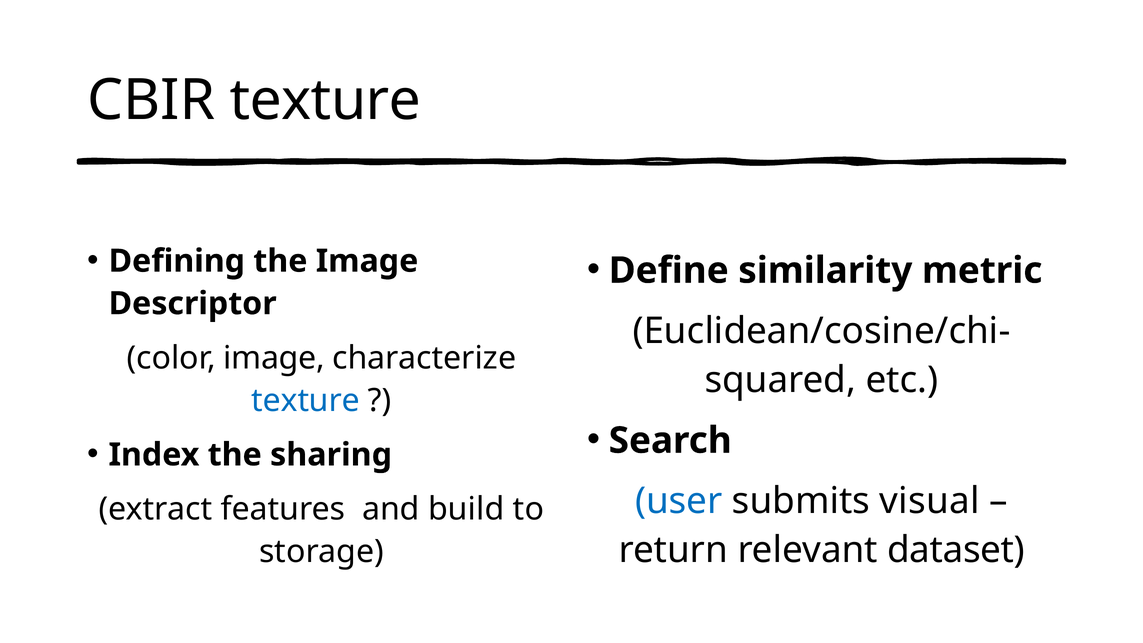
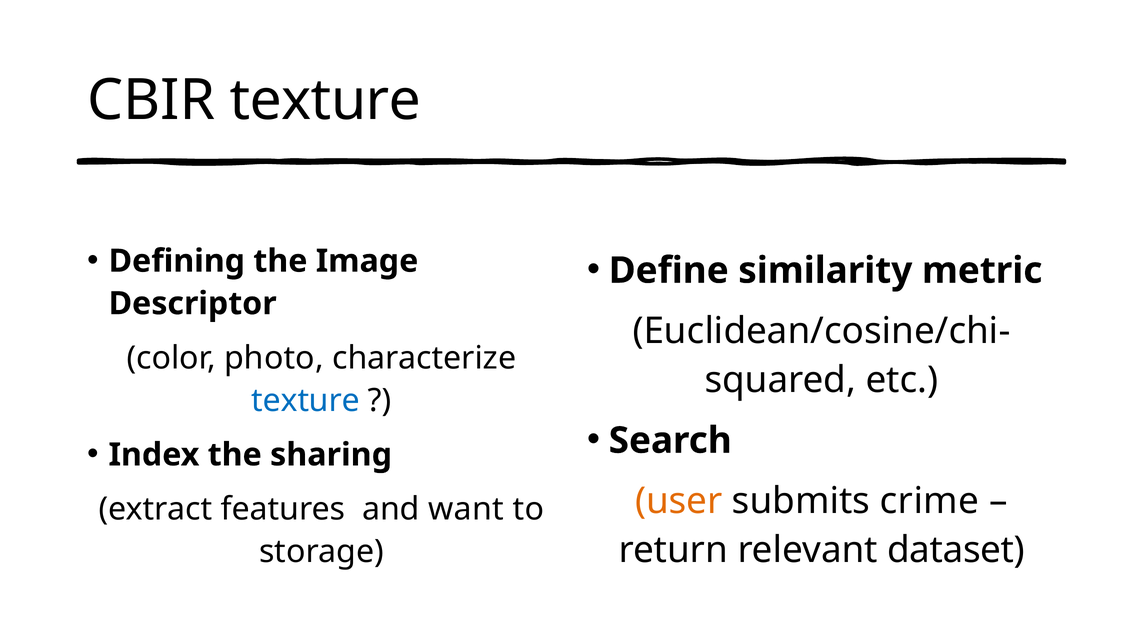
color image: image -> photo
user colour: blue -> orange
visual: visual -> crime
build: build -> want
